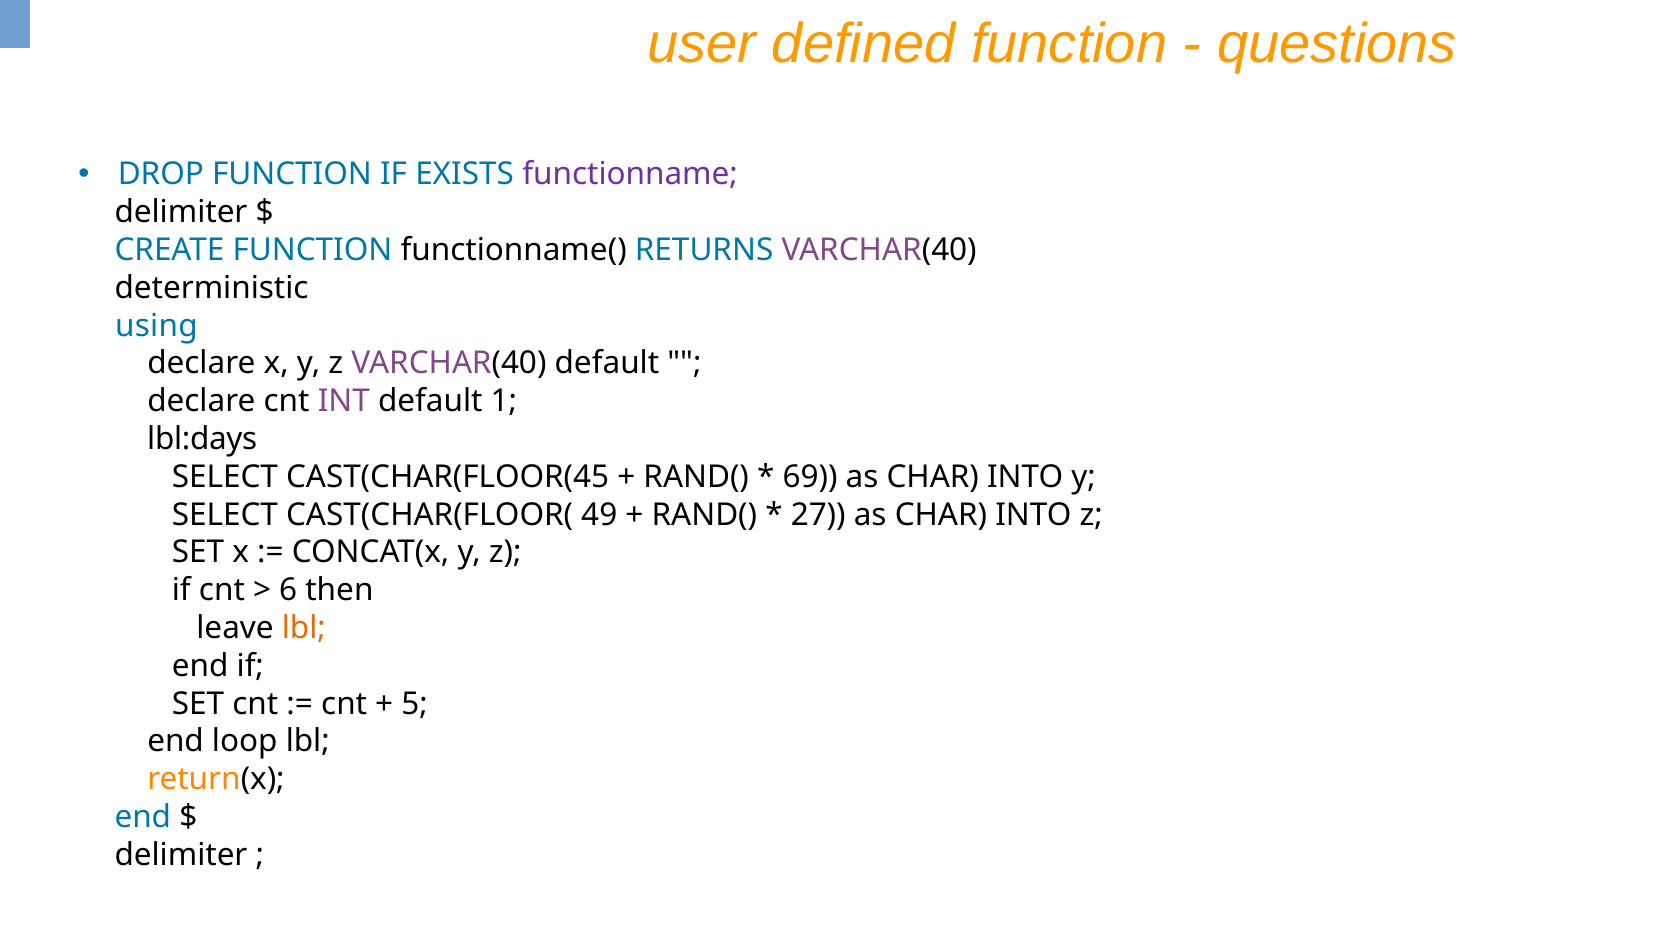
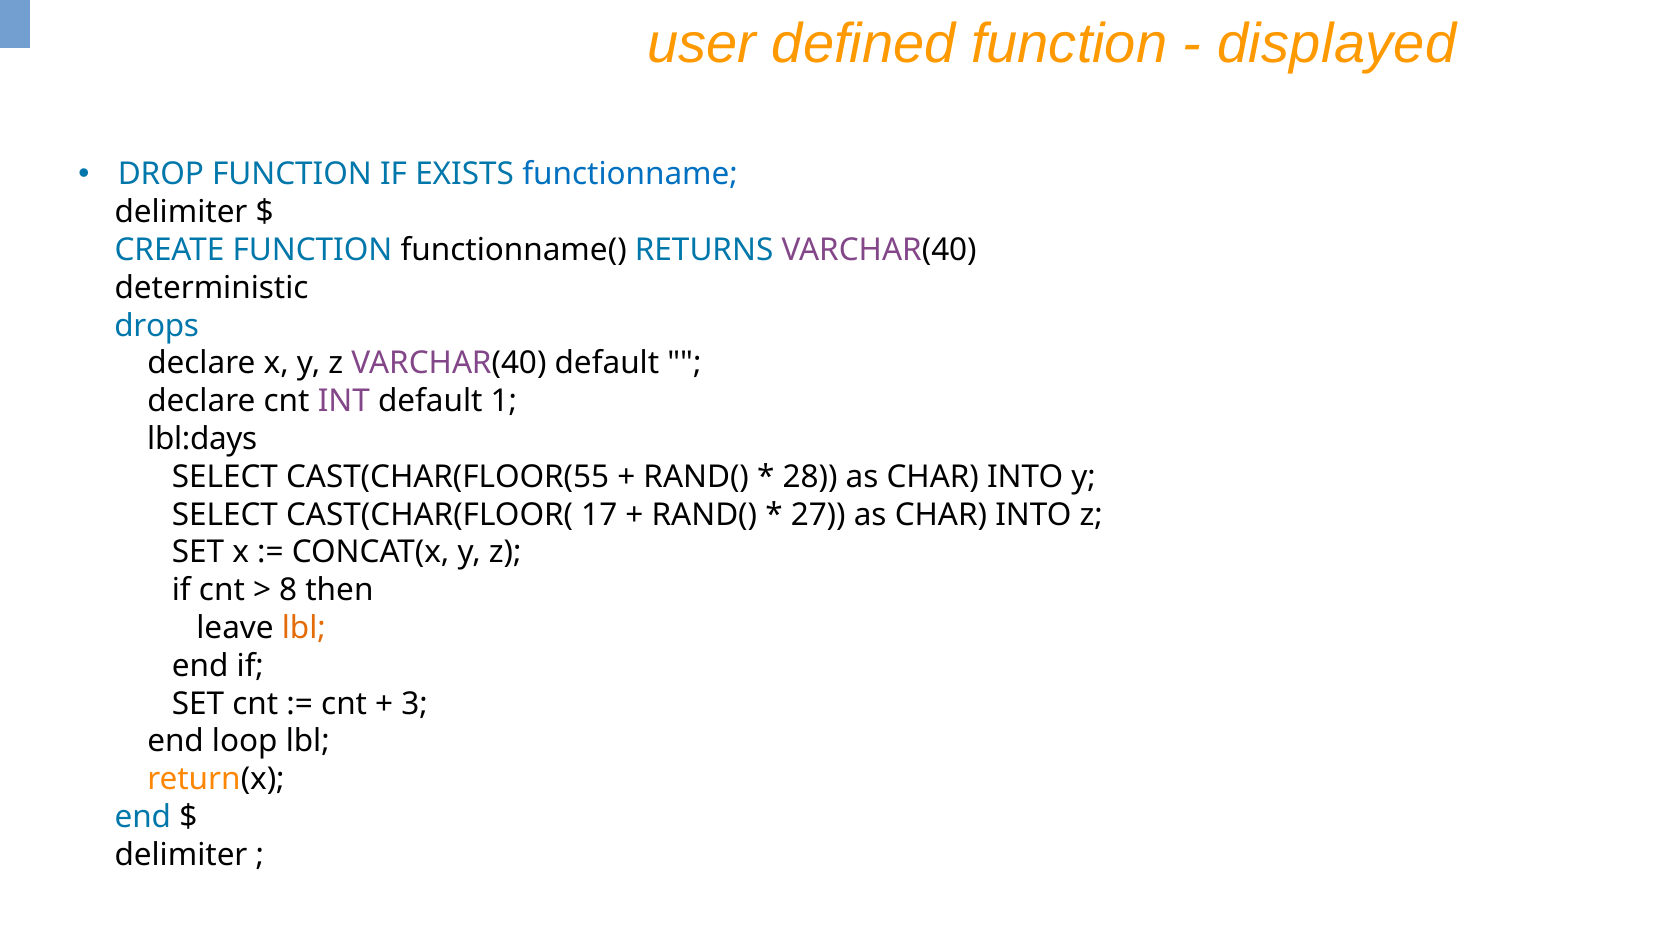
questions: questions -> displayed
functionname colour: purple -> blue
using: using -> drops
CAST(CHAR(FLOOR(45: CAST(CHAR(FLOOR(45 -> CAST(CHAR(FLOOR(55
69: 69 -> 28
49: 49 -> 17
6: 6 -> 8
5: 5 -> 3
